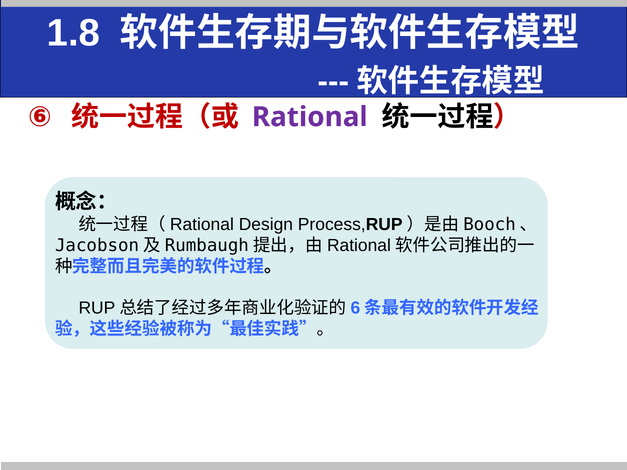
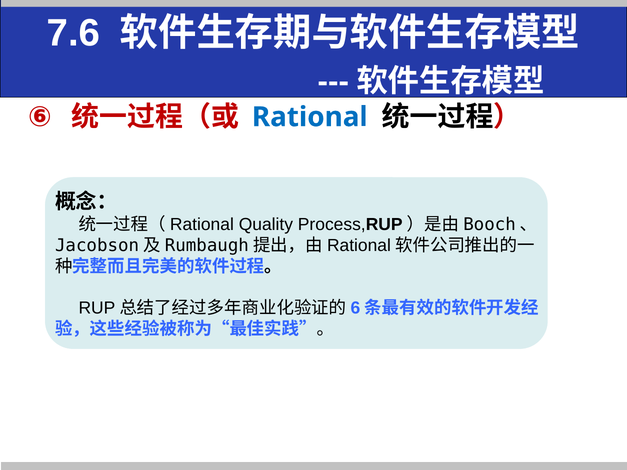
1.8: 1.8 -> 7.6
Rational colour: purple -> blue
Design: Design -> Quality
